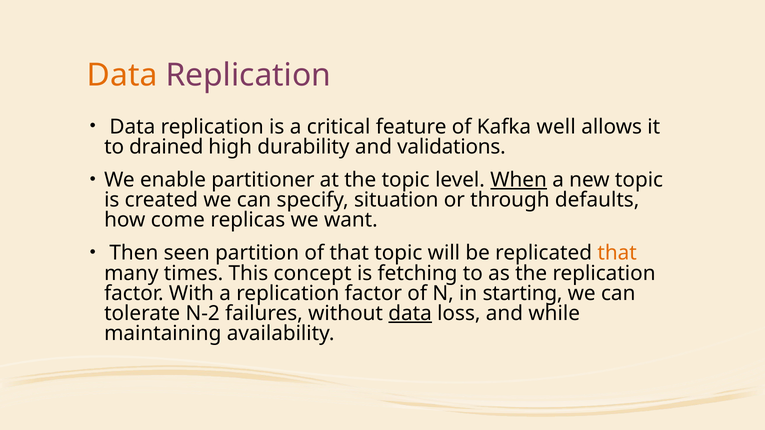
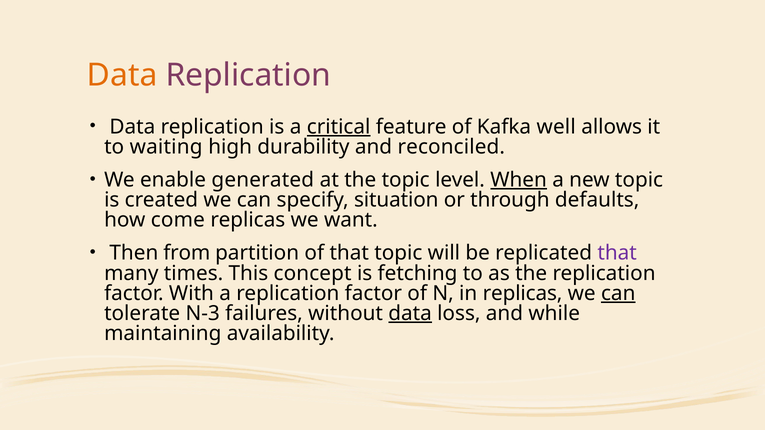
critical underline: none -> present
drained: drained -> waiting
validations: validations -> reconciled
partitioner: partitioner -> generated
seen: seen -> from
that at (617, 253) colour: orange -> purple
in starting: starting -> replicas
can at (618, 294) underline: none -> present
N-2: N-2 -> N-3
